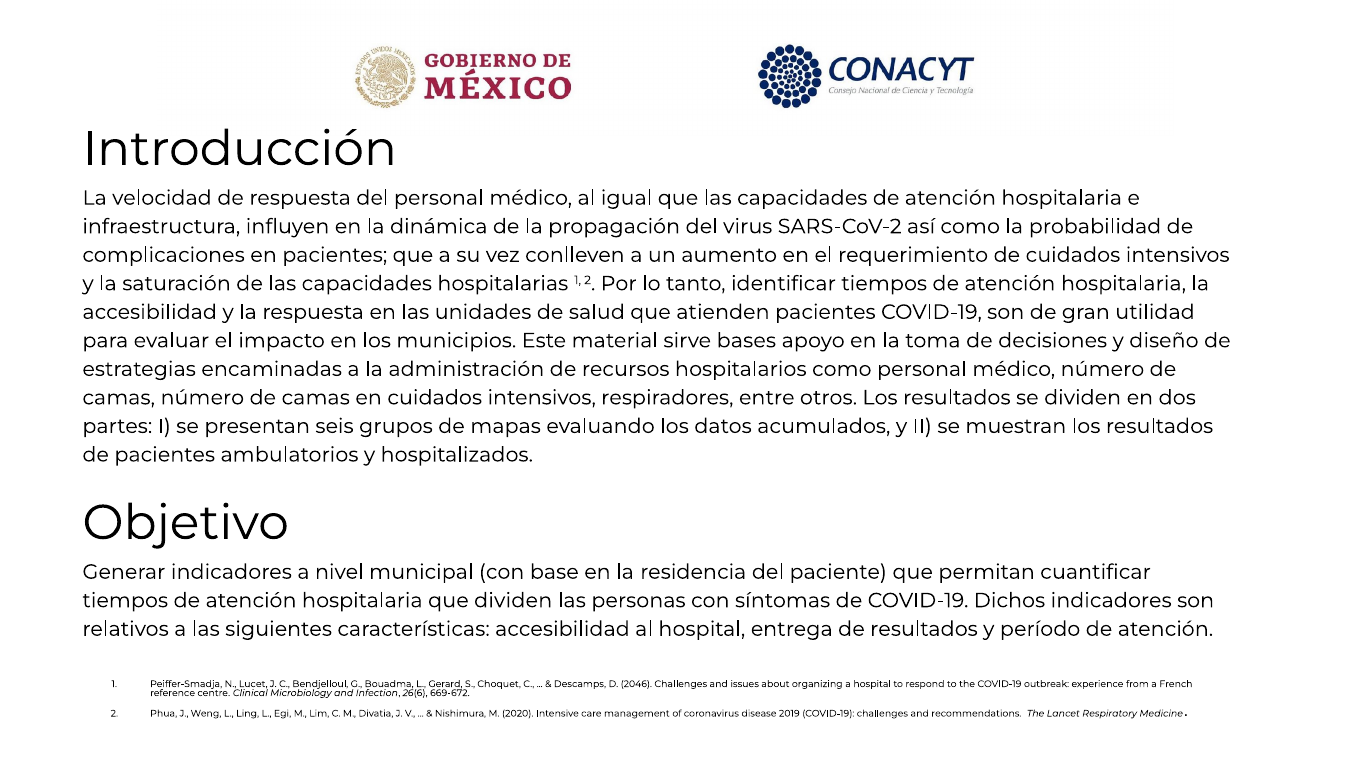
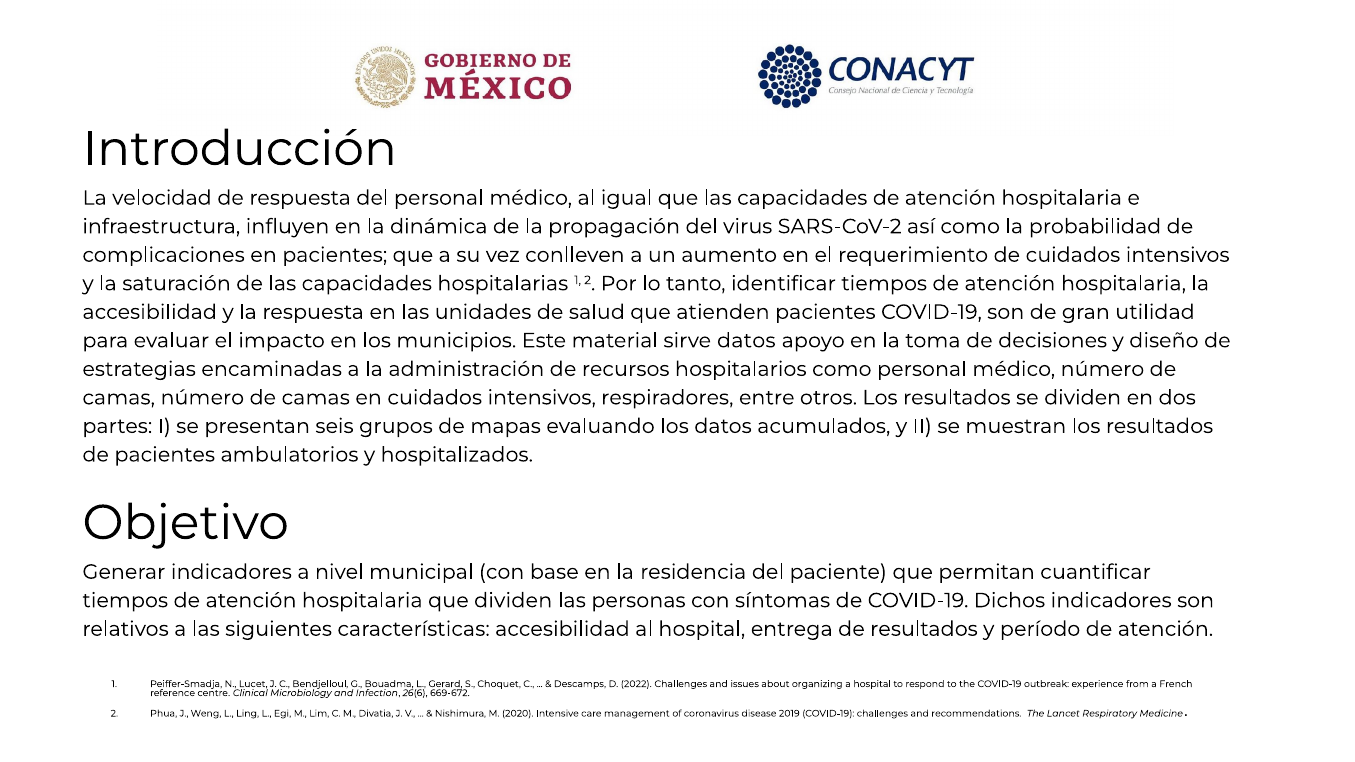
sirve bases: bases -> datos
2046: 2046 -> 2022
